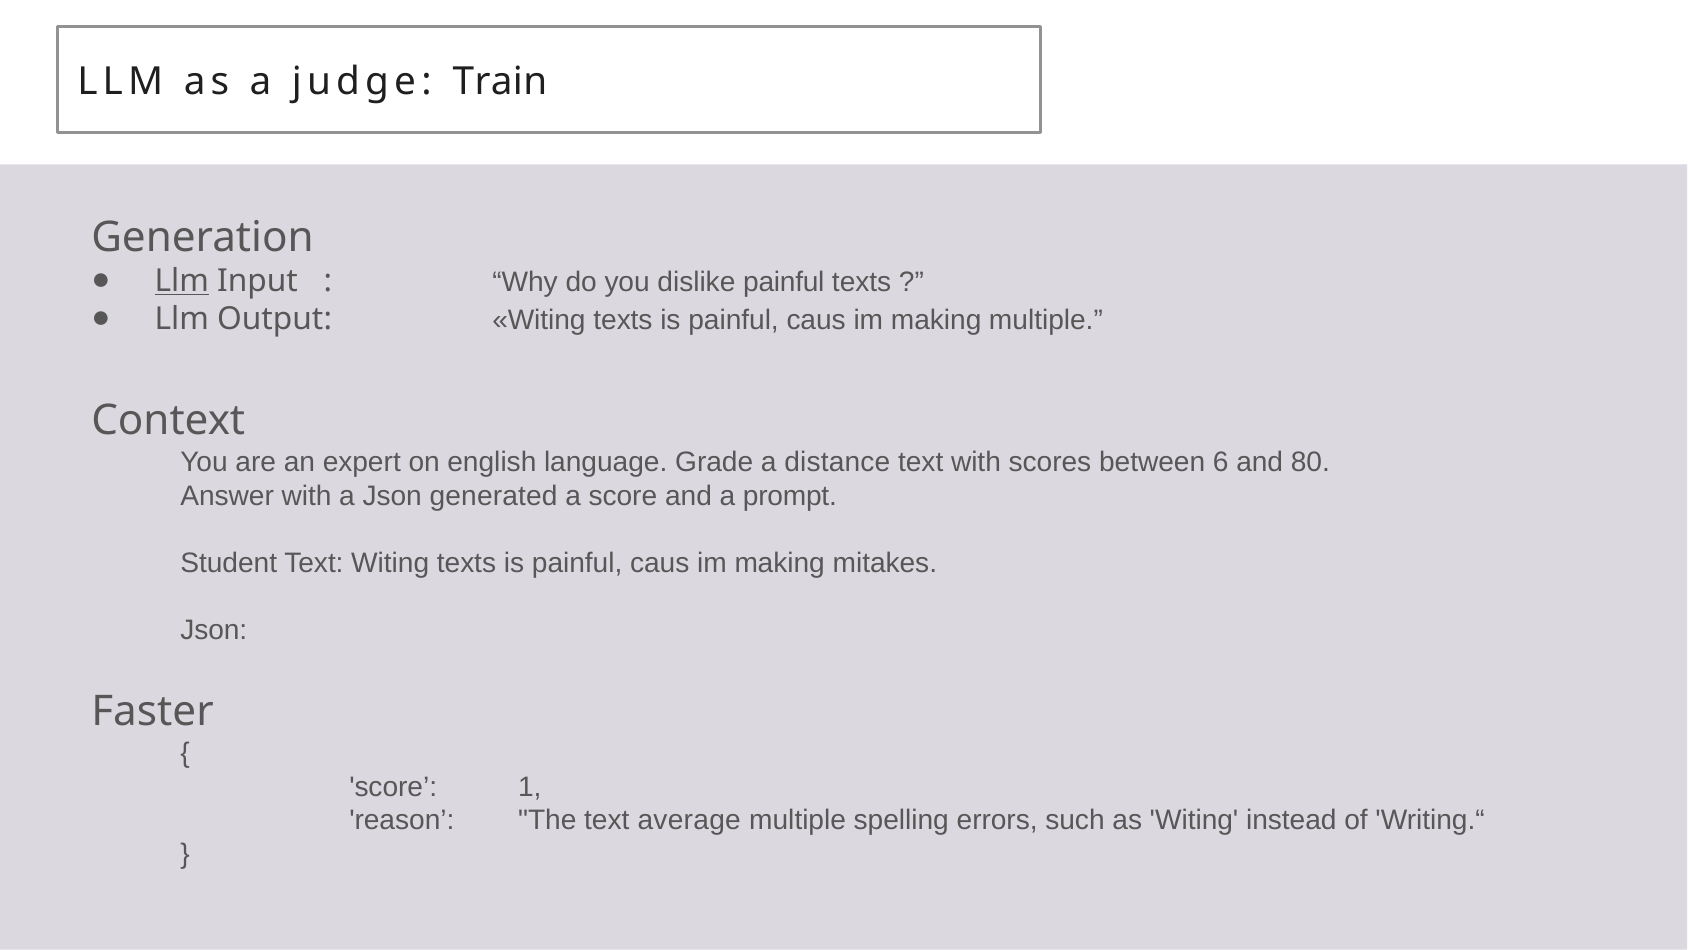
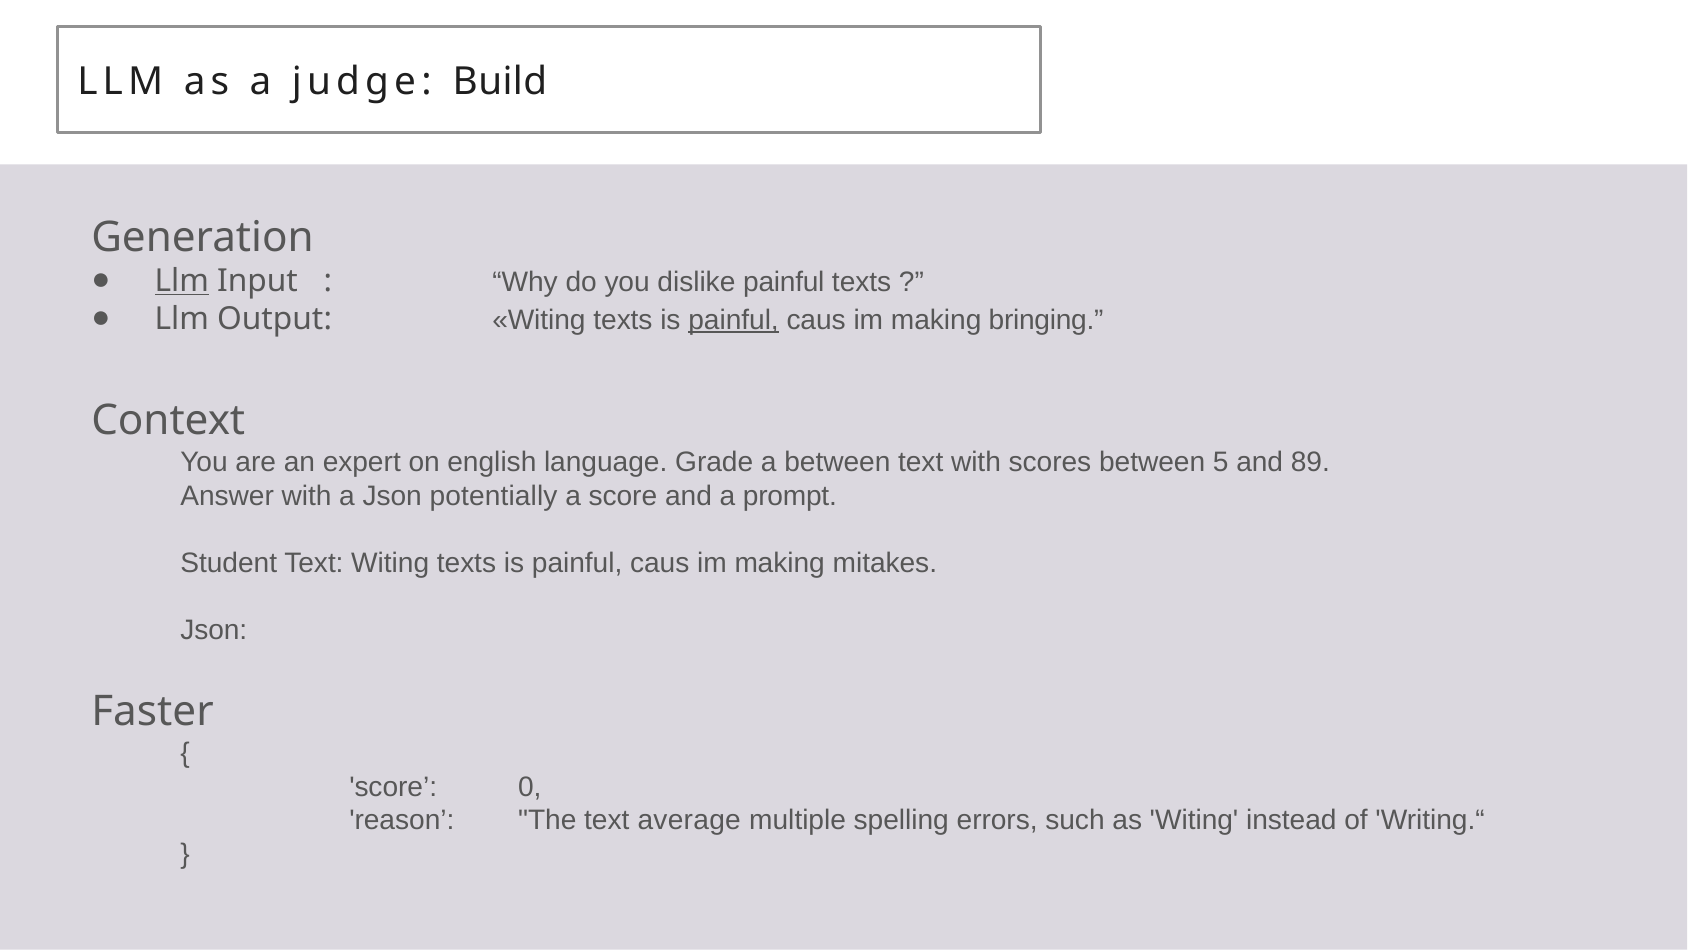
Train: Train -> Build
painful at (734, 320) underline: none -> present
making multiple: multiple -> bringing
a distance: distance -> between
6: 6 -> 5
80: 80 -> 89
generated: generated -> potentially
1: 1 -> 0
